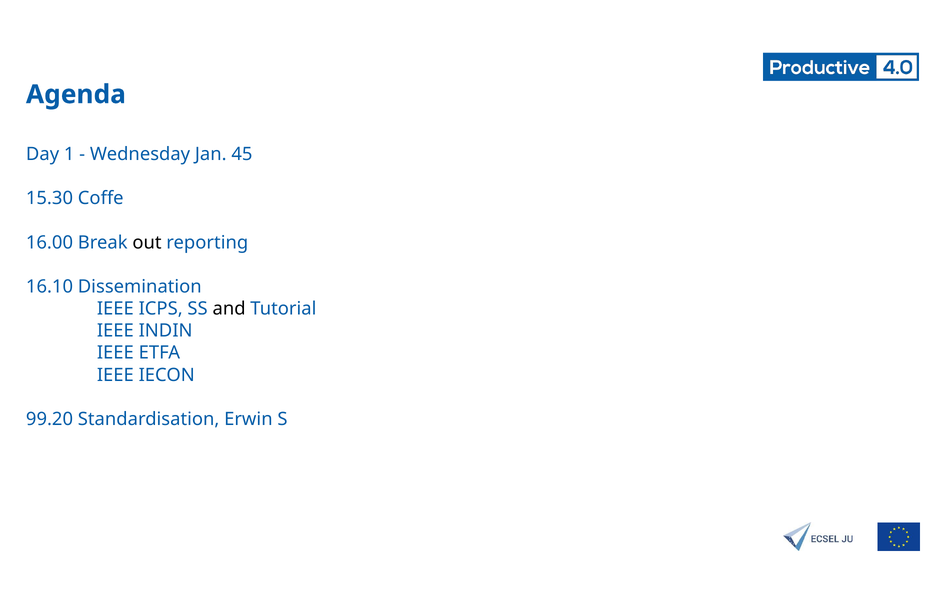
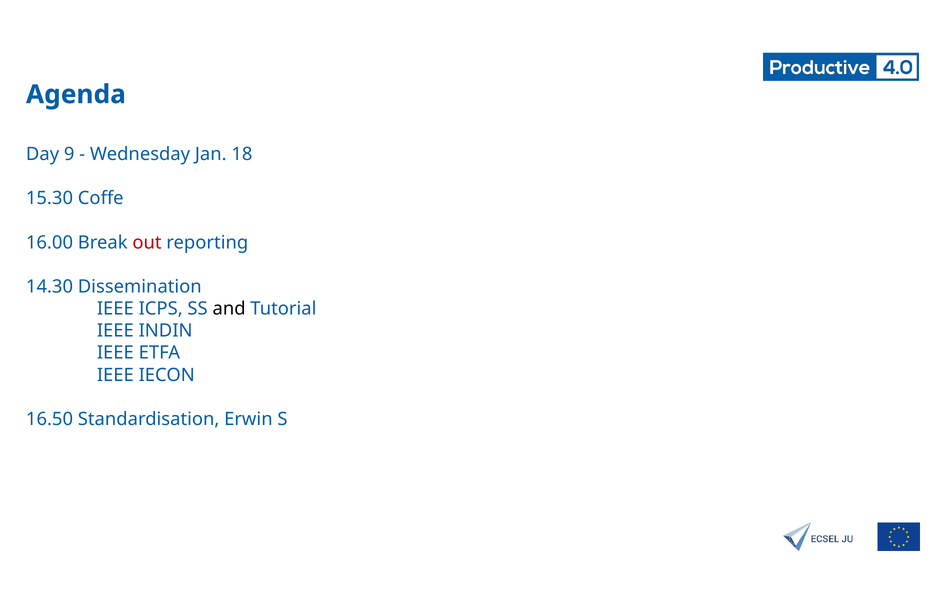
1: 1 -> 9
45: 45 -> 18
out colour: black -> red
16.10: 16.10 -> 14.30
99.20: 99.20 -> 16.50
